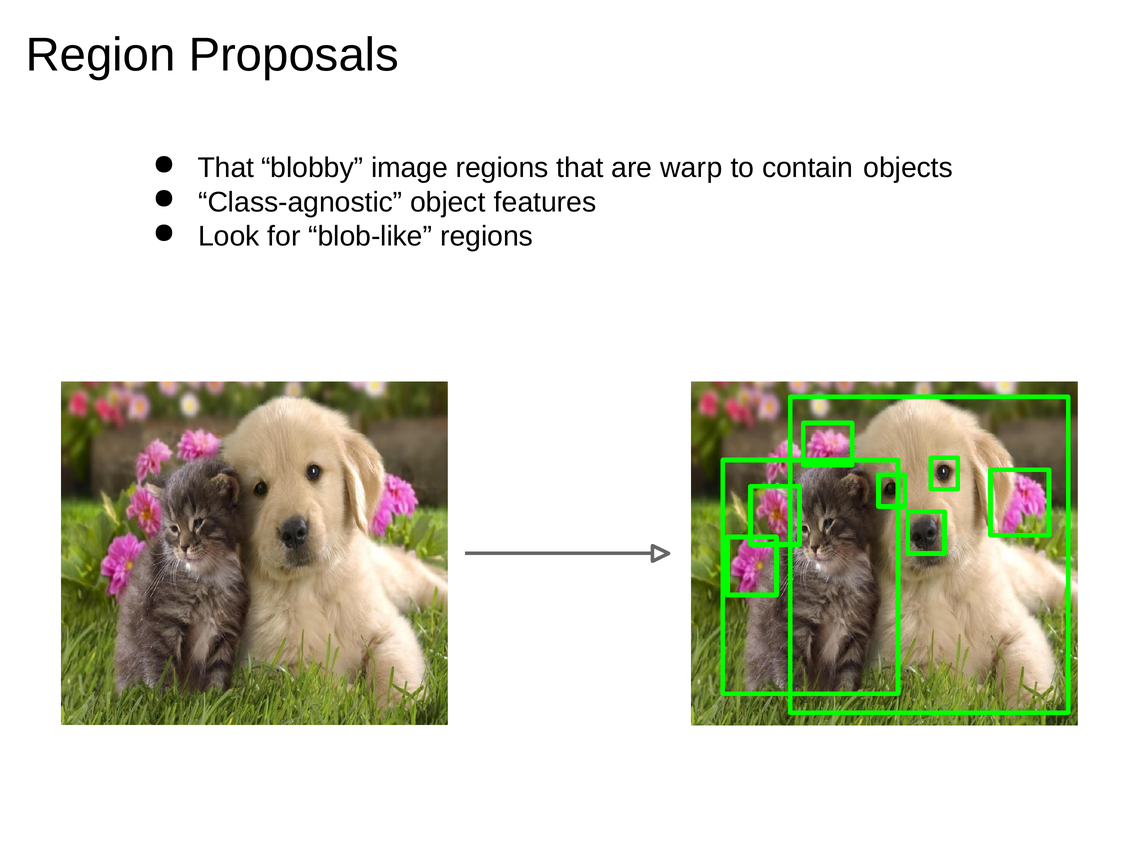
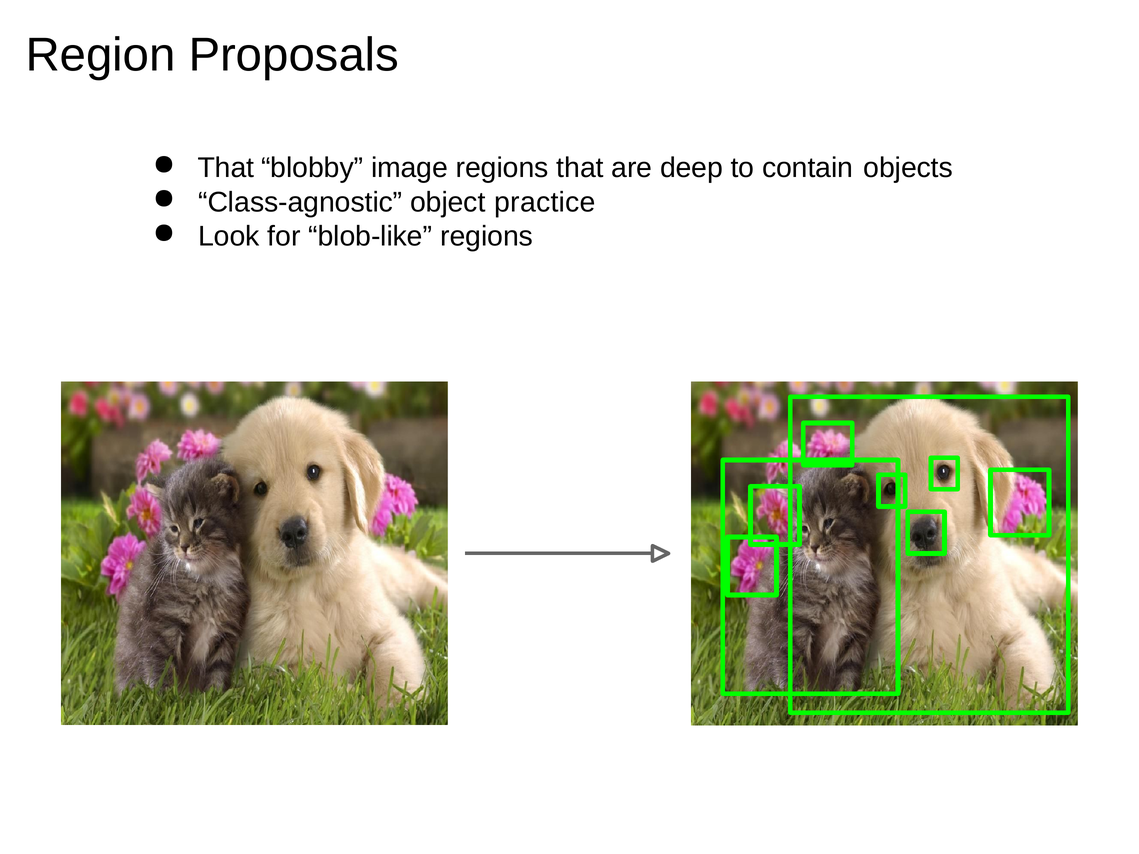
warp: warp -> deep
features: features -> practice
